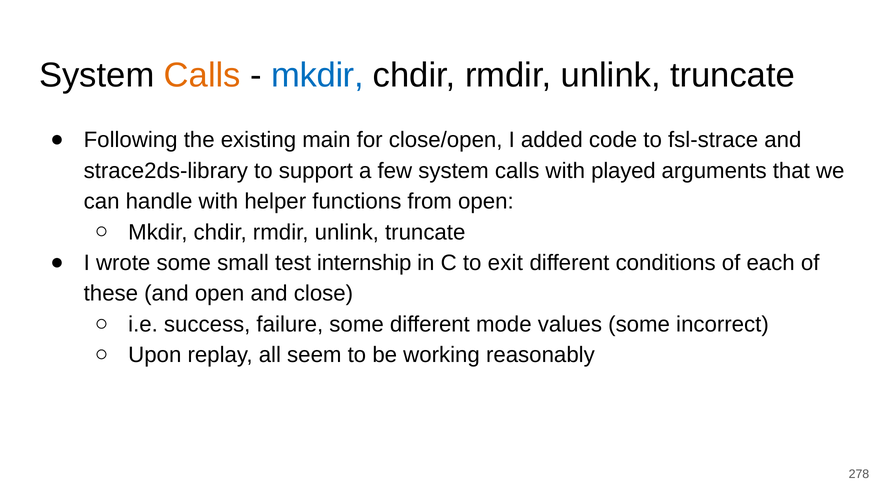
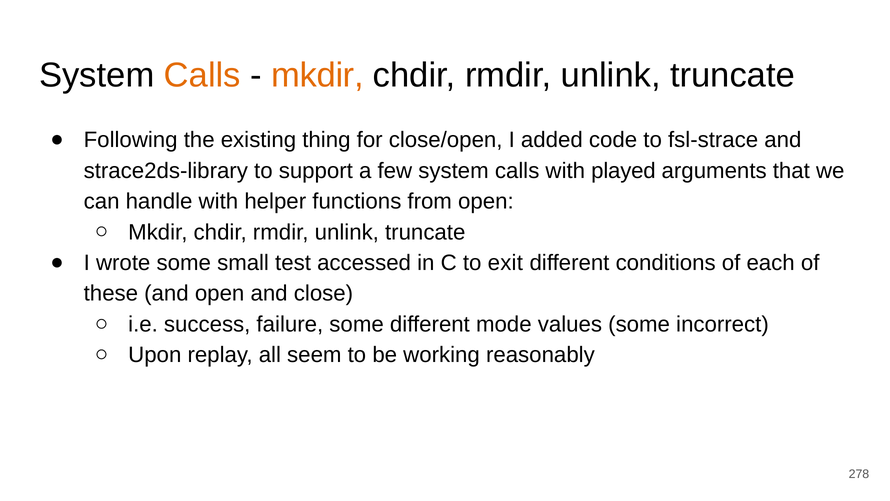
mkdir at (318, 75) colour: blue -> orange
main: main -> thing
internship: internship -> accessed
